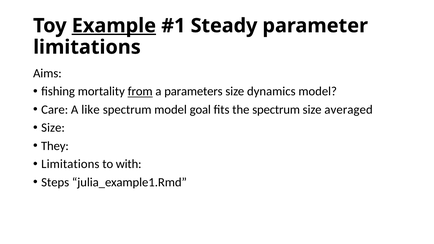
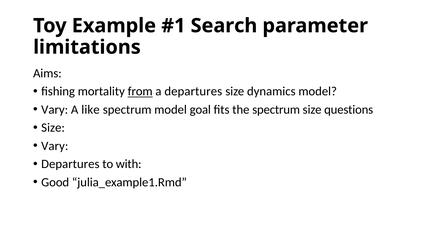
Example underline: present -> none
Steady: Steady -> Search
a parameters: parameters -> departures
Care at (55, 110): Care -> Vary
averaged: averaged -> questions
They at (55, 146): They -> Vary
Limitations at (70, 164): Limitations -> Departures
Steps: Steps -> Good
